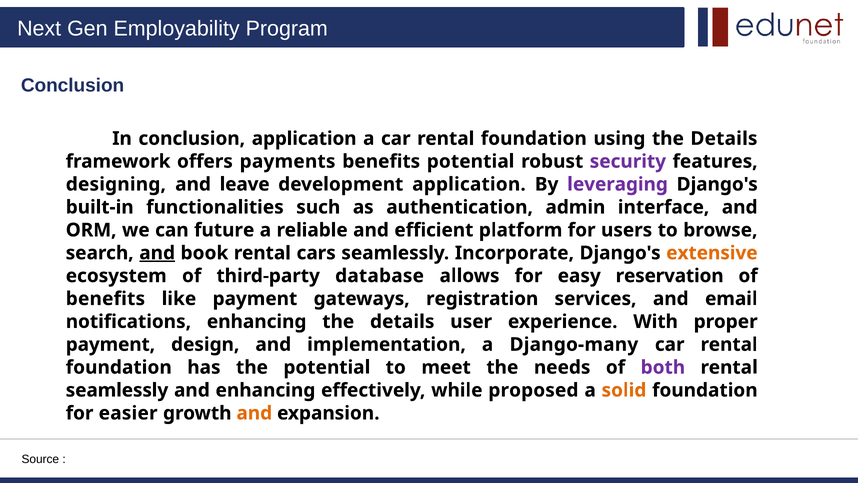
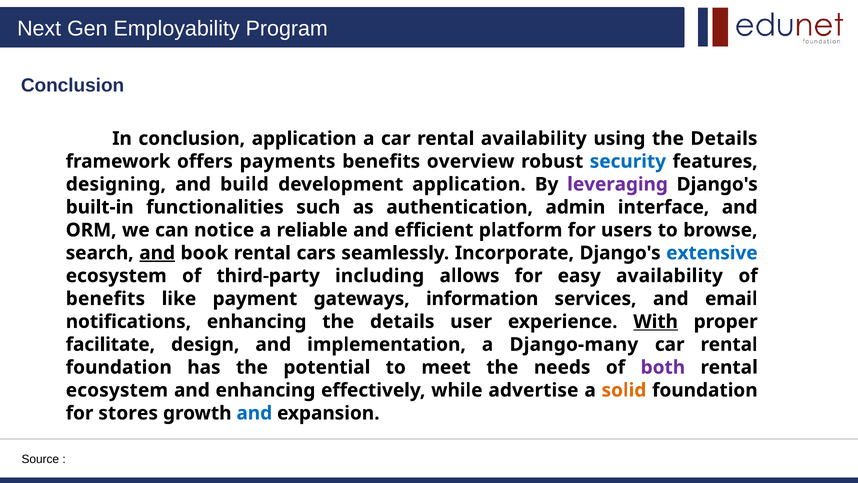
a car rental foundation: foundation -> availability
benefits potential: potential -> overview
security colour: purple -> blue
leave: leave -> build
future: future -> notice
extensive colour: orange -> blue
database: database -> including
easy reservation: reservation -> availability
registration: registration -> information
With underline: none -> present
payment at (110, 344): payment -> facilitate
seamlessly at (117, 390): seamlessly -> ecosystem
proposed: proposed -> advertise
easier: easier -> stores
and at (254, 413) colour: orange -> blue
